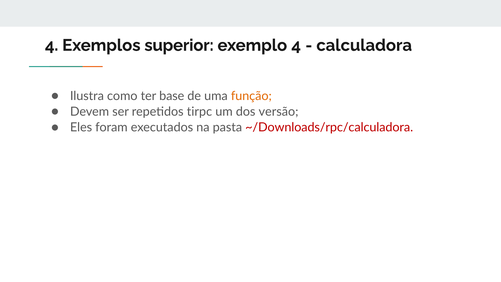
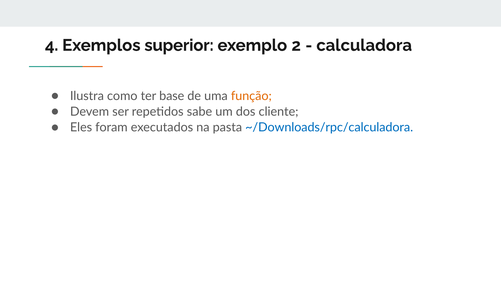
exemplo 4: 4 -> 2
tirpc: tirpc -> sabe
versão: versão -> cliente
~/Downloads/rpc/calculadora colour: red -> blue
